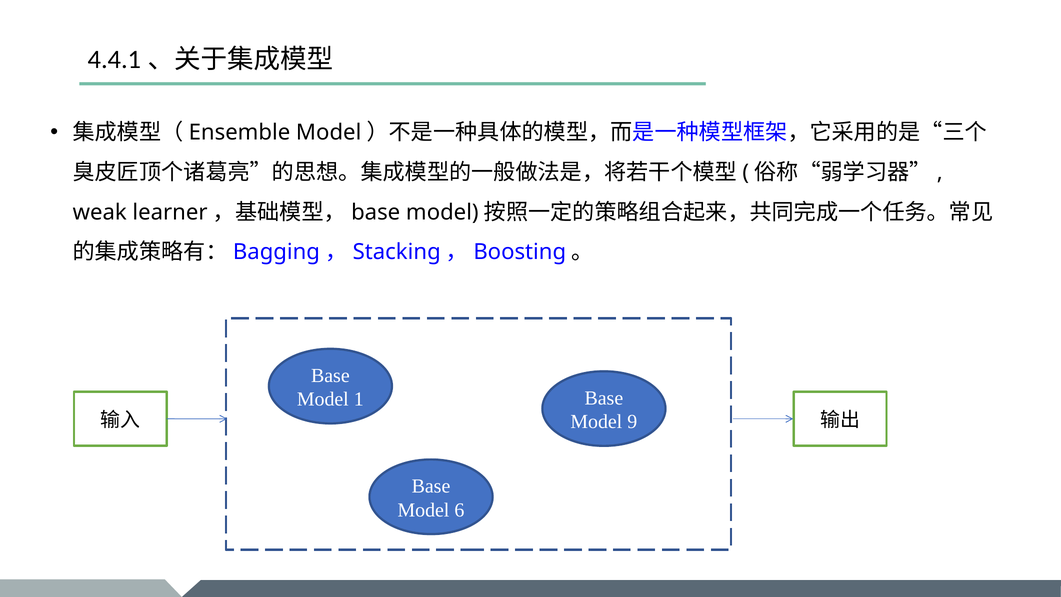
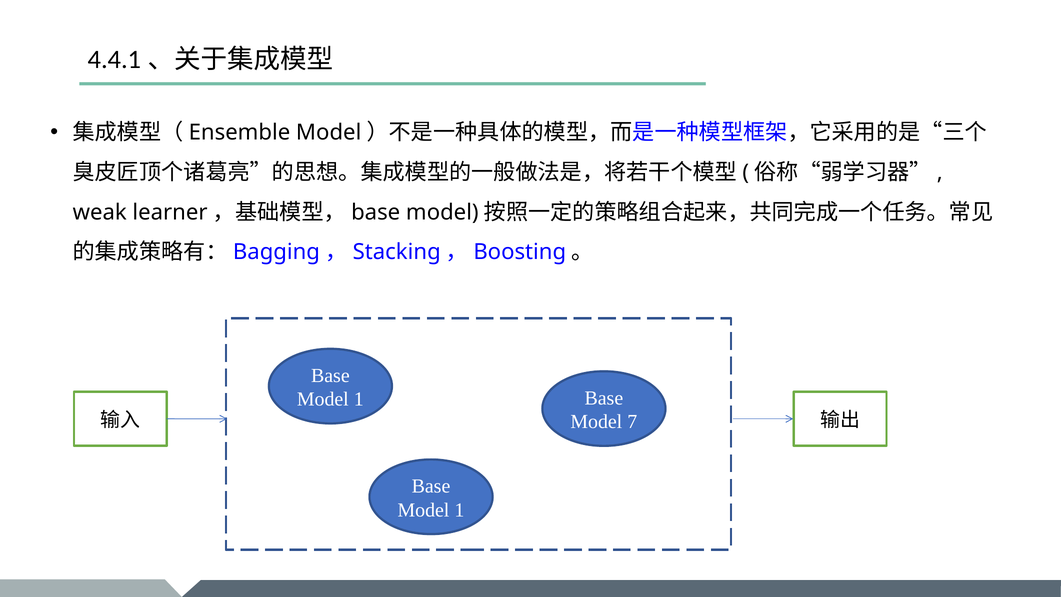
9: 9 -> 7
6 at (459, 510): 6 -> 1
